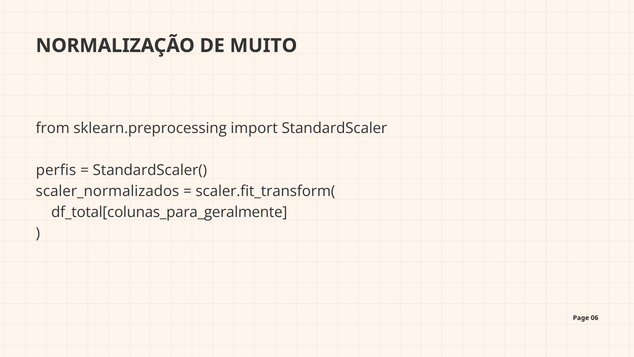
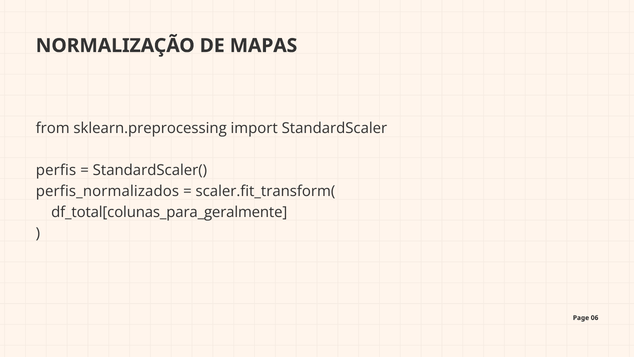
MUITO: MUITO -> MAPAS
scaler_normalizados: scaler_normalizados -> perfis_normalizados
